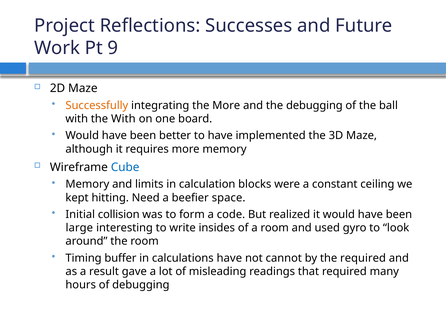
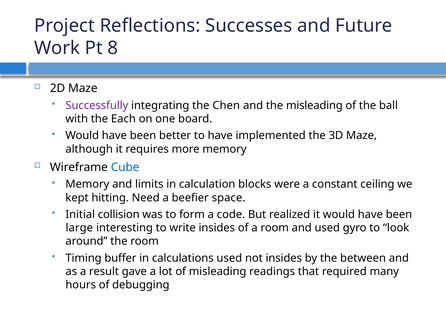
9: 9 -> 8
Successfully colour: orange -> purple
the More: More -> Chen
the debugging: debugging -> misleading
the With: With -> Each
calculations have: have -> used
not cannot: cannot -> insides
the required: required -> between
